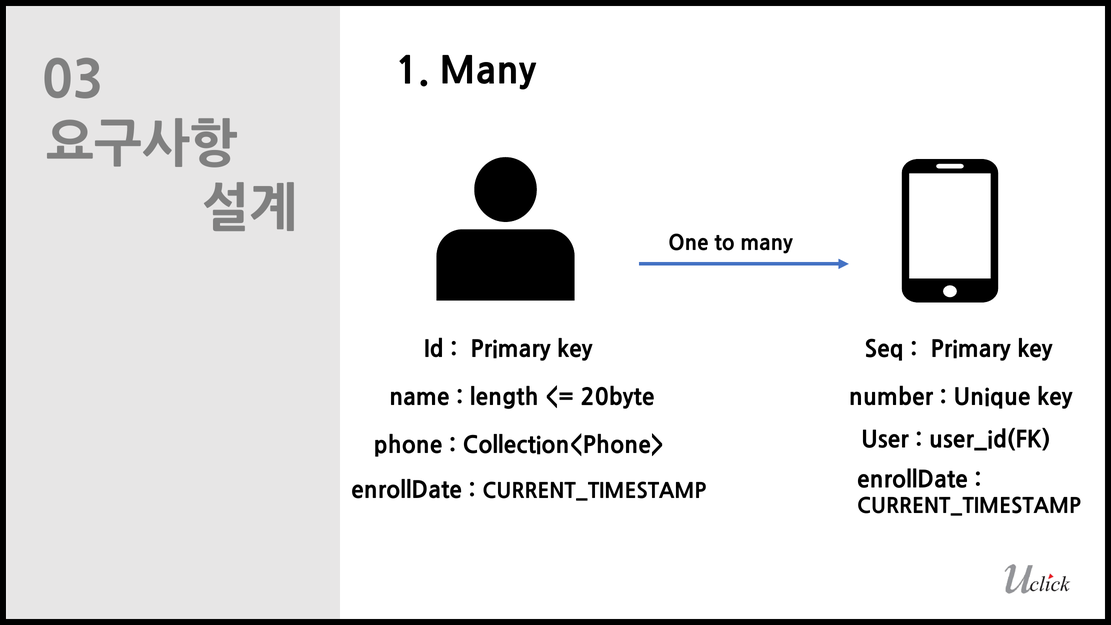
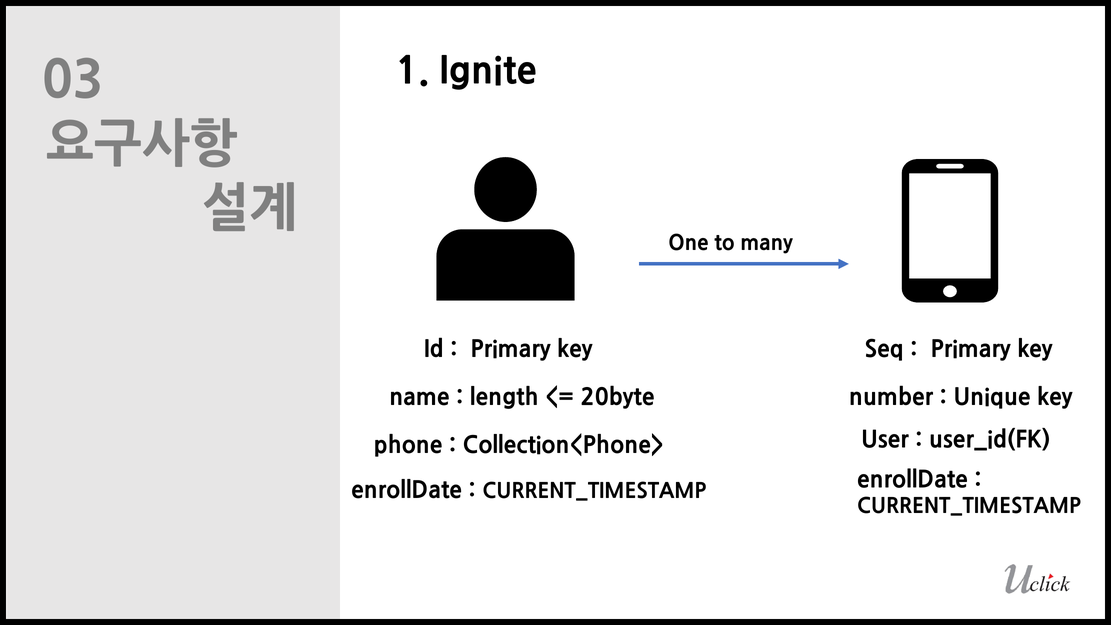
1 Many: Many -> Ignite
